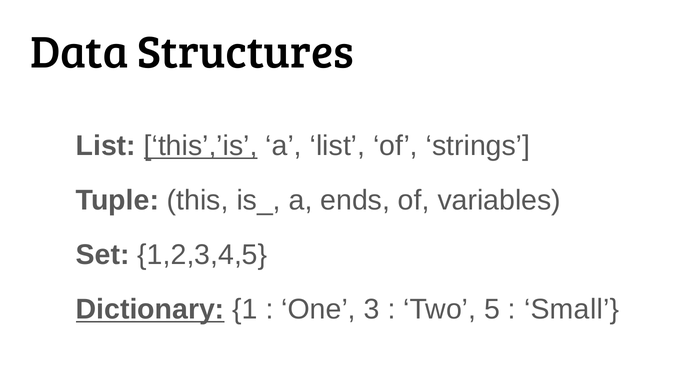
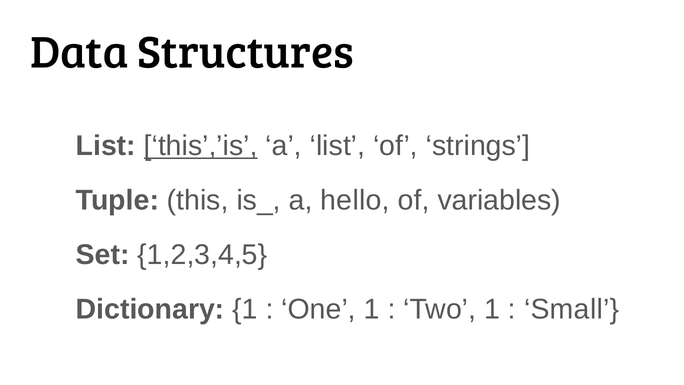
ends: ends -> hello
Dictionary underline: present -> none
One 3: 3 -> 1
Two 5: 5 -> 1
